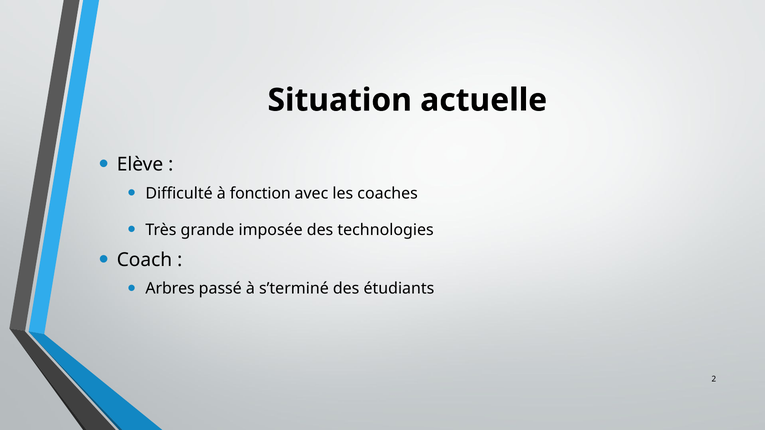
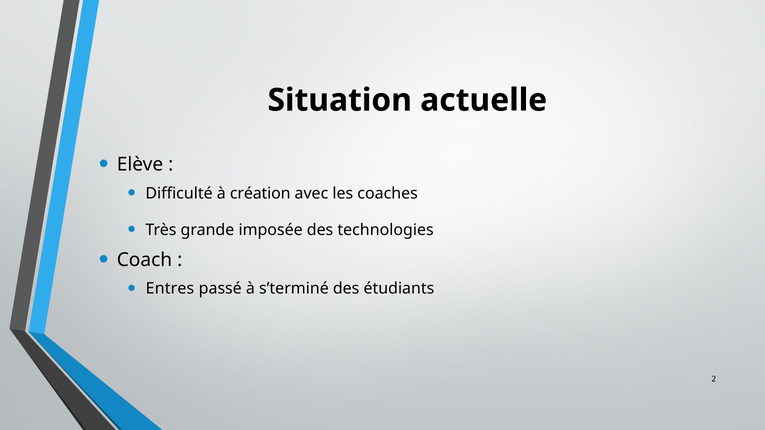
fonction: fonction -> création
Arbres: Arbres -> Entres
